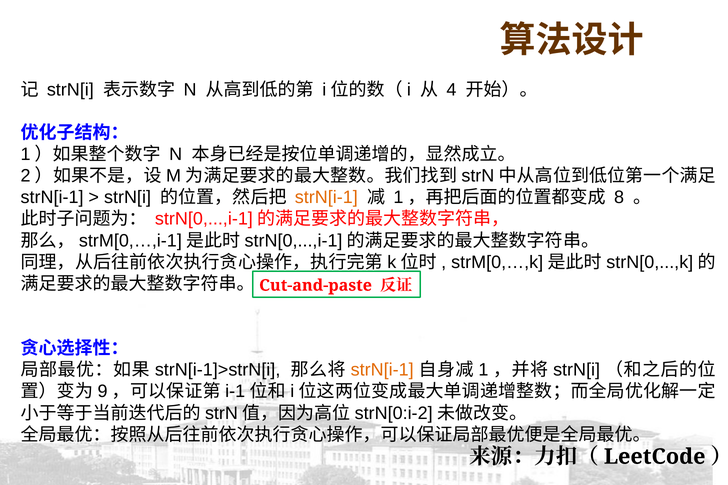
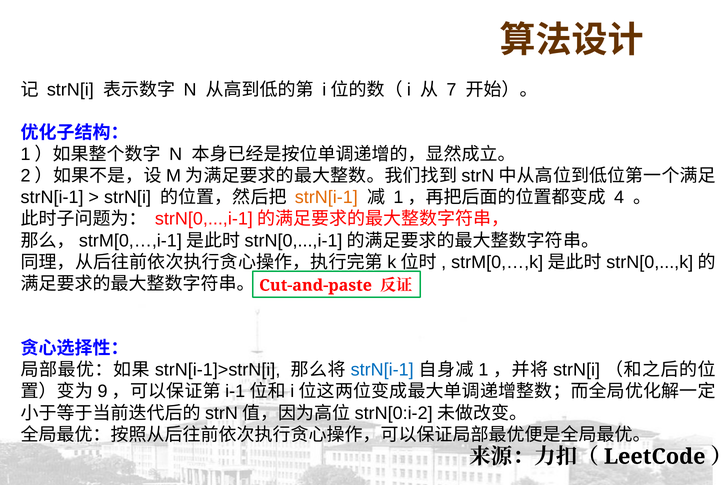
4: 4 -> 7
8: 8 -> 4
strN[i-1 at (382, 370) colour: orange -> blue
